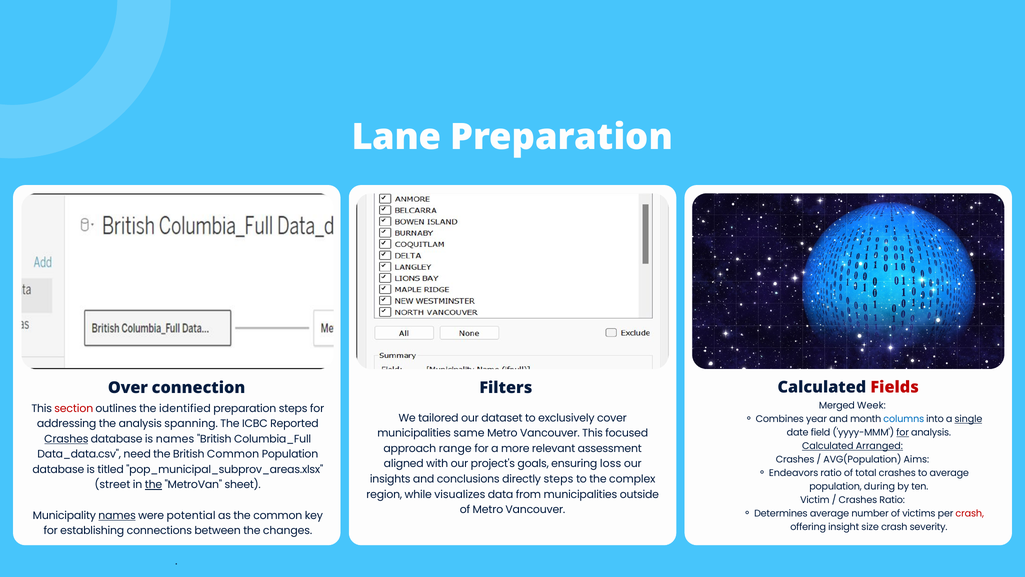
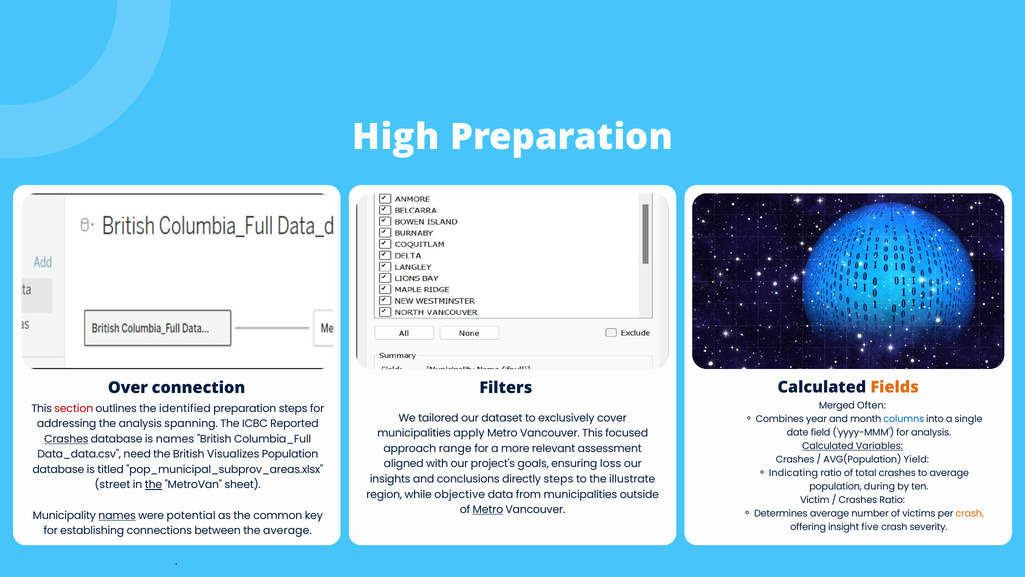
Lane: Lane -> High
Fields colour: red -> orange
Week: Week -> Often
single underline: present -> none
for at (903, 432) underline: present -> none
same: same -> apply
Arranged: Arranged -> Variables
British Common: Common -> Visualizes
Aims: Aims -> Yield
Endeavors: Endeavors -> Indicating
complex: complex -> illustrate
visualizes: visualizes -> objective
crash at (970, 513) colour: red -> orange
Metro at (488, 509) underline: none -> present
size: size -> five
the changes: changes -> average
